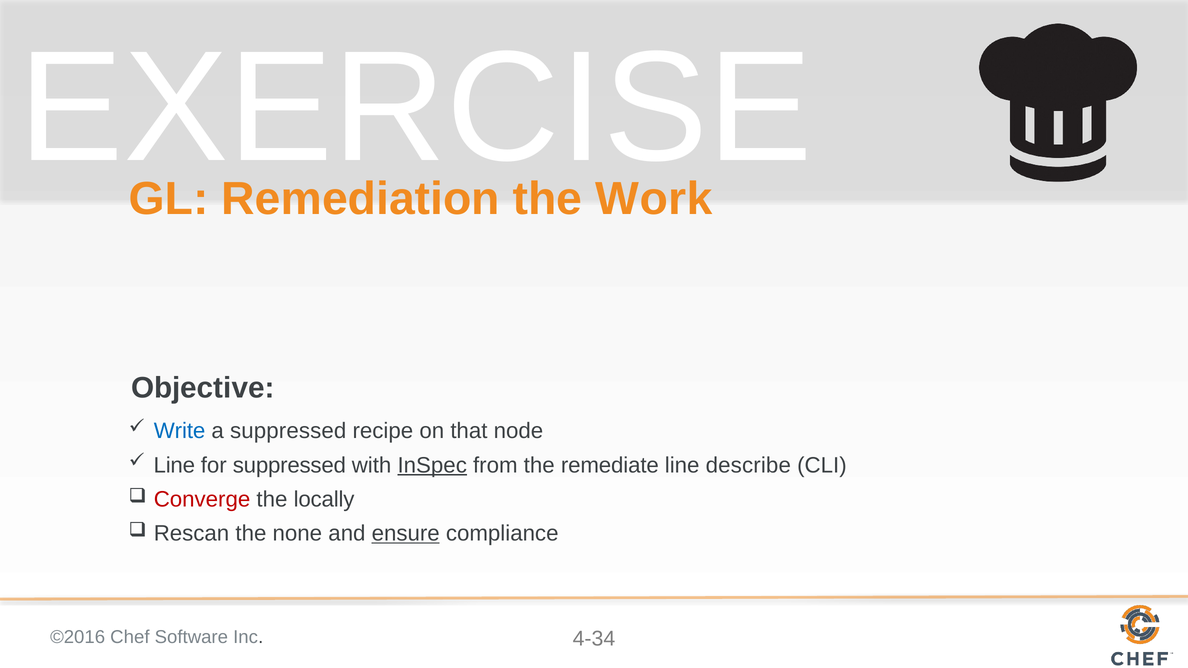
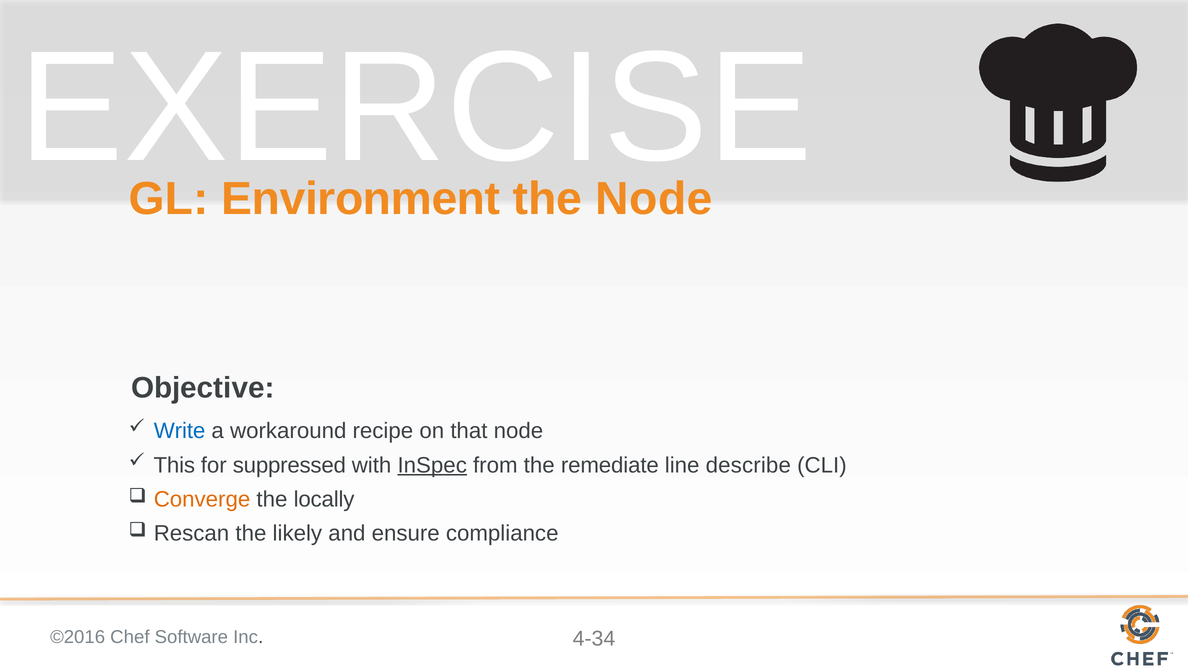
Remediation: Remediation -> Environment
the Work: Work -> Node
a suppressed: suppressed -> workaround
Line at (174, 465): Line -> This
Converge colour: red -> orange
none: none -> likely
ensure underline: present -> none
